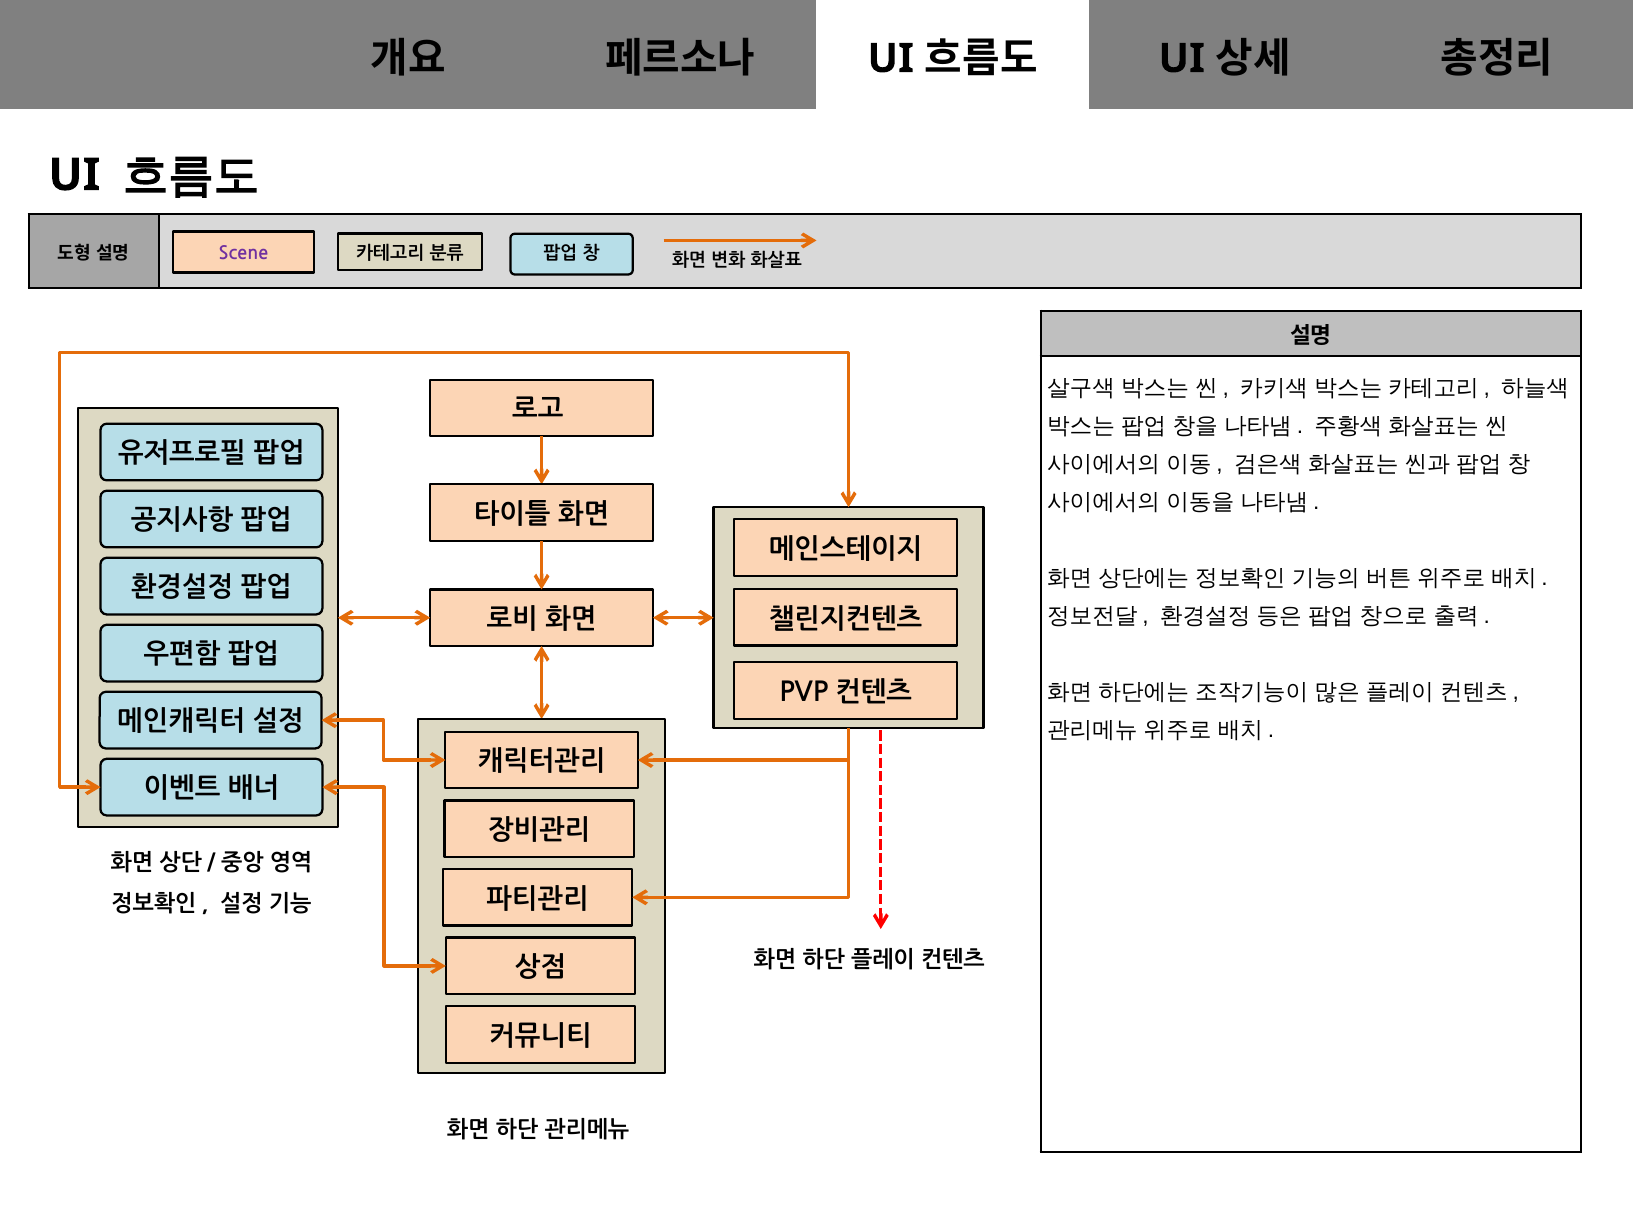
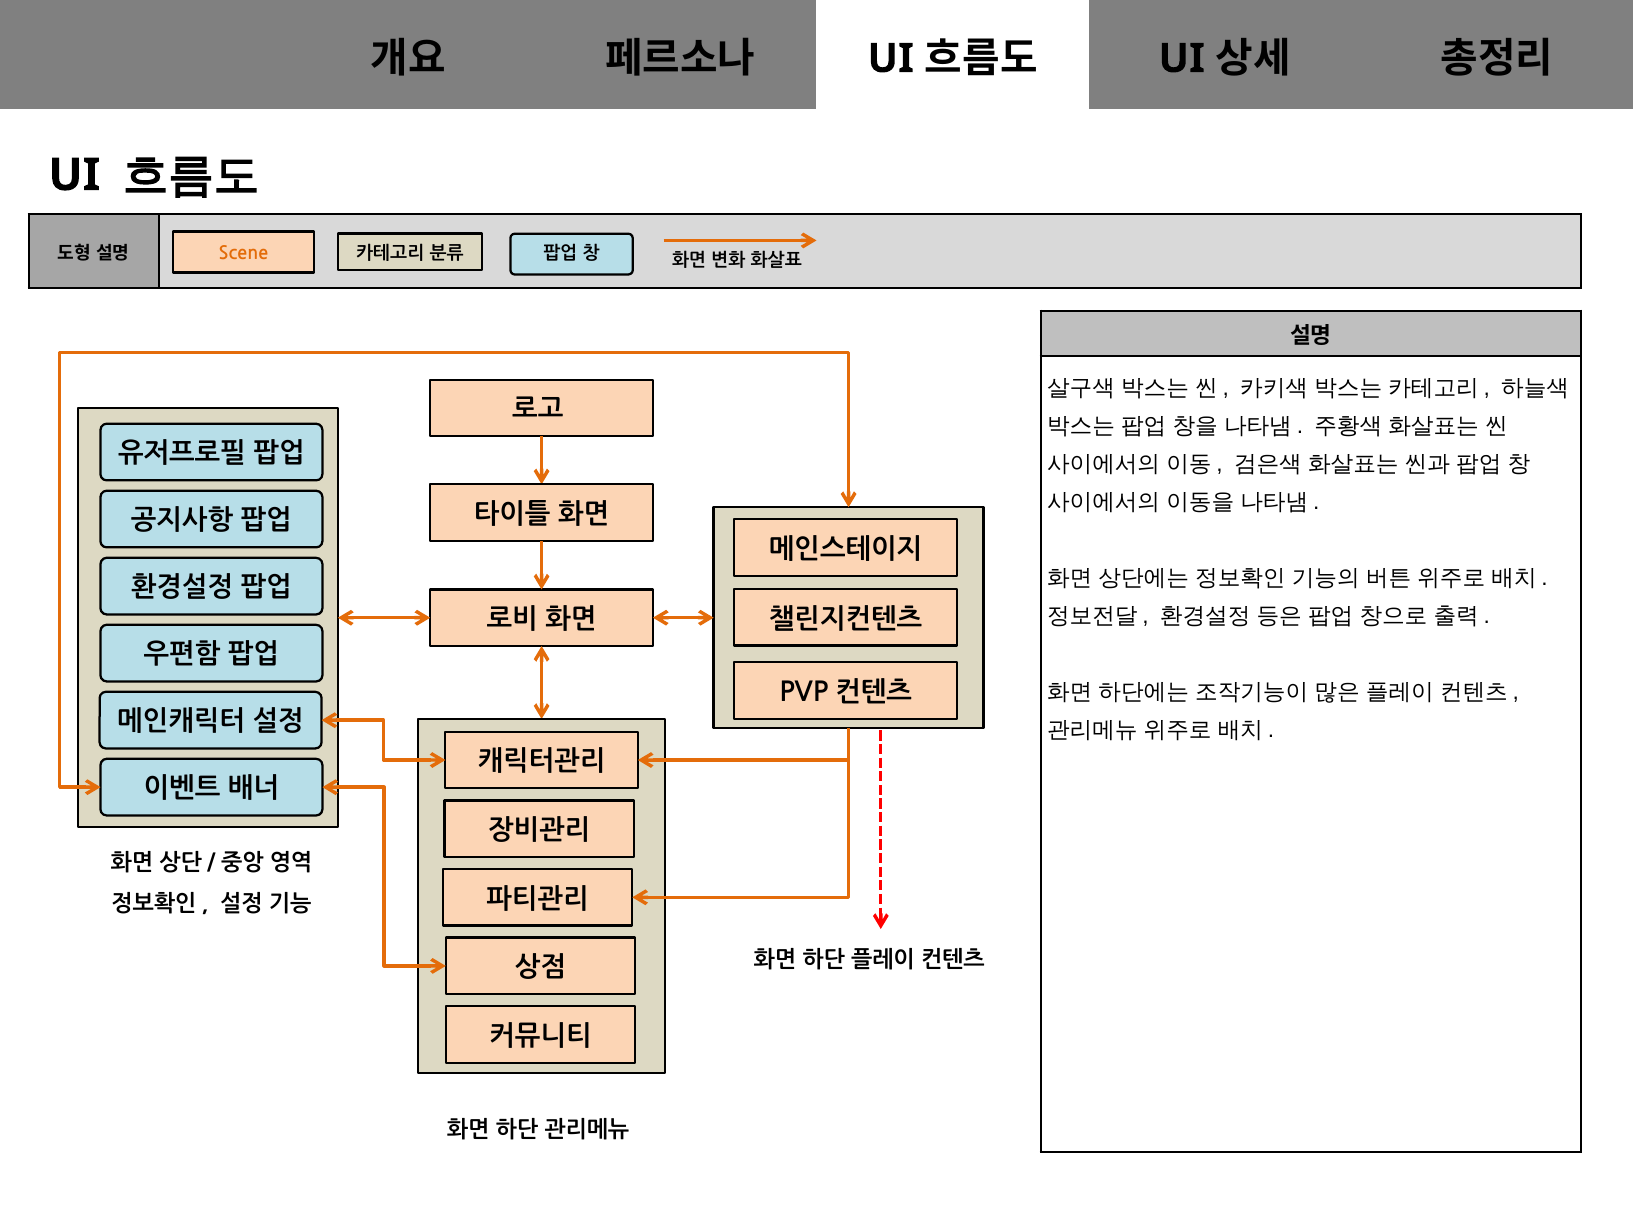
Scene colour: purple -> orange
